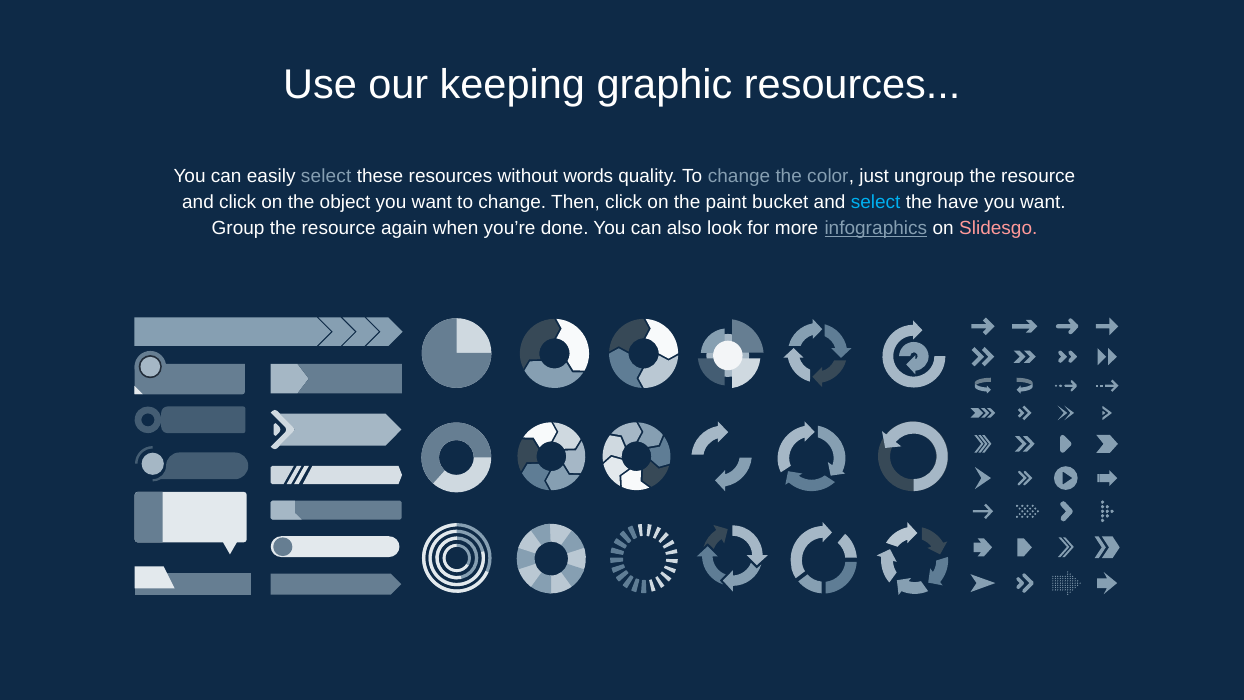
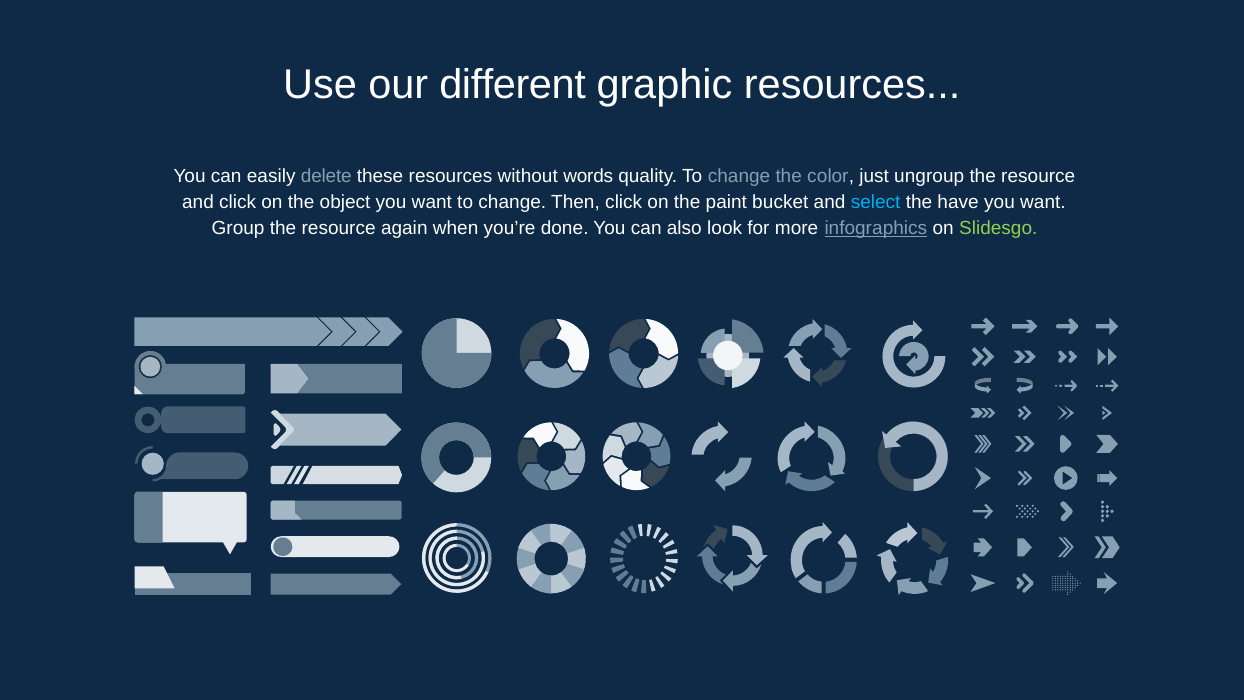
keeping: keeping -> different
easily select: select -> delete
Slidesgo colour: pink -> light green
